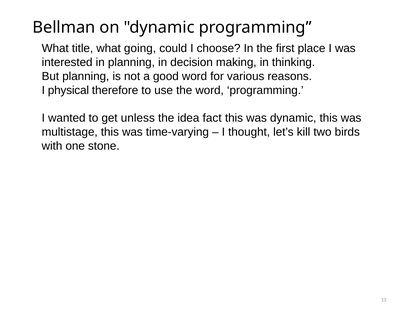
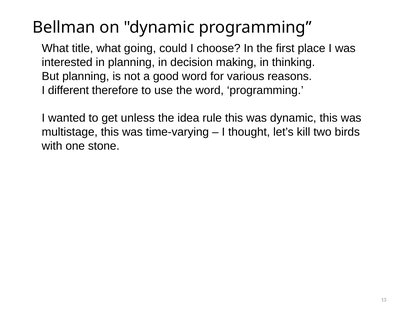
physical: physical -> different
fact: fact -> rule
